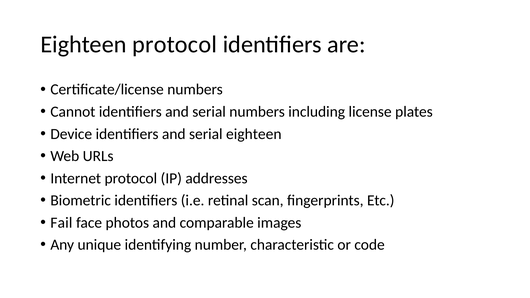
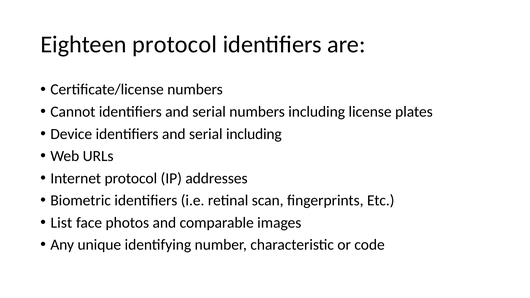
serial eighteen: eighteen -> including
Fail: Fail -> List
